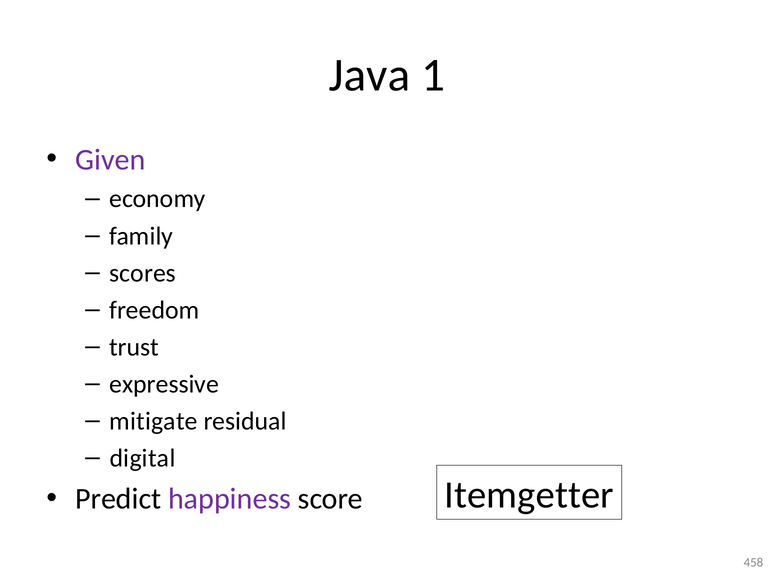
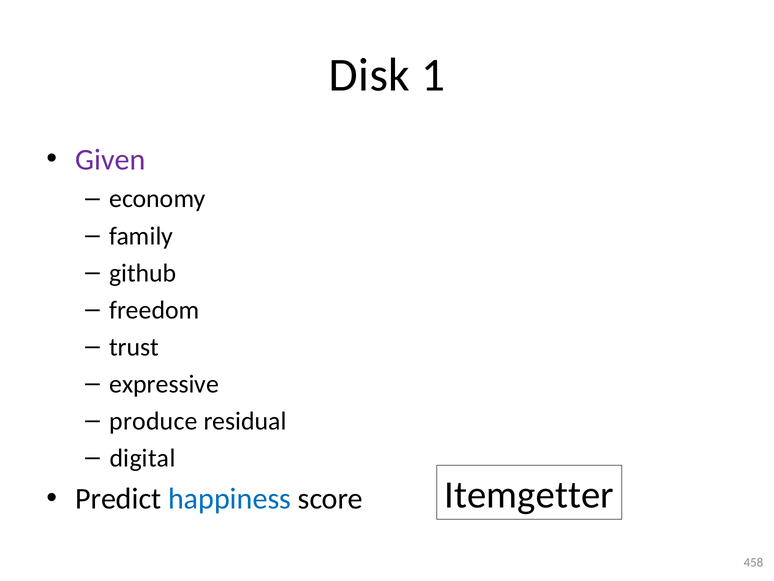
Java: Java -> Disk
scores: scores -> github
mitigate: mitigate -> produce
happiness colour: purple -> blue
